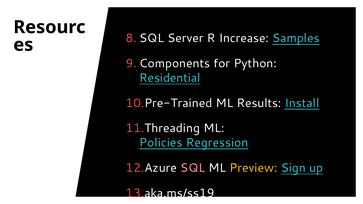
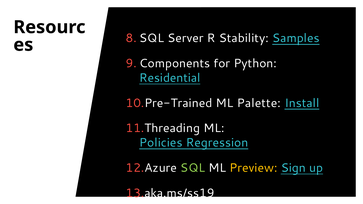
Increase: Increase -> Stability
Results: Results -> Palette
SQL colour: pink -> light green
